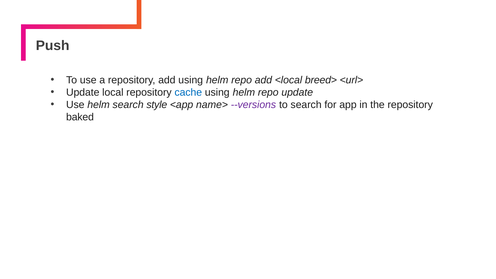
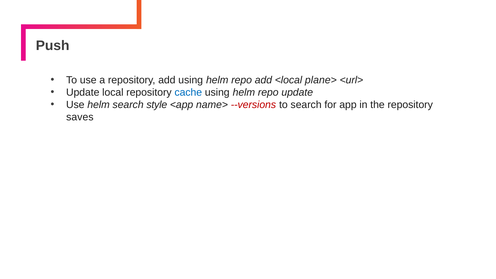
breed>: breed> -> plane>
--versions colour: purple -> red
baked: baked -> saves
